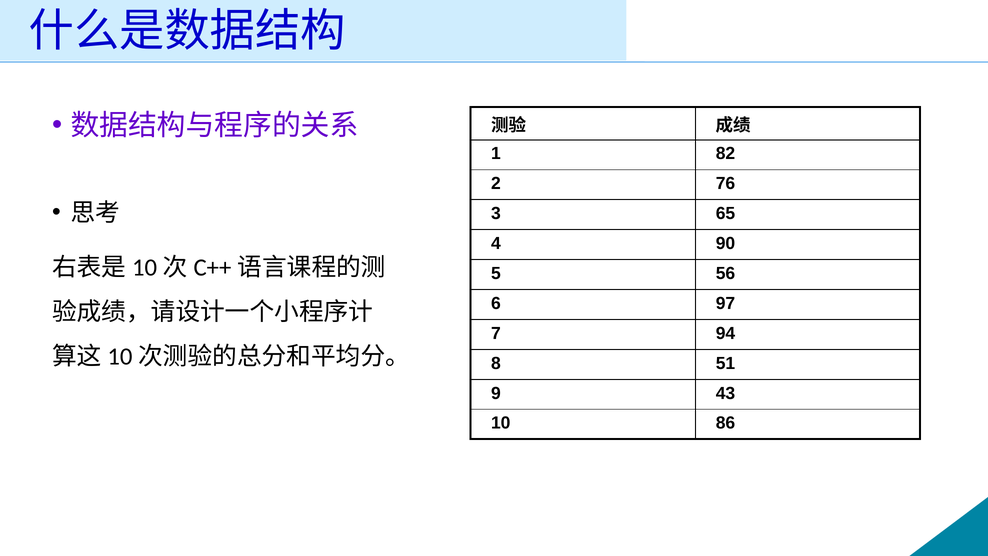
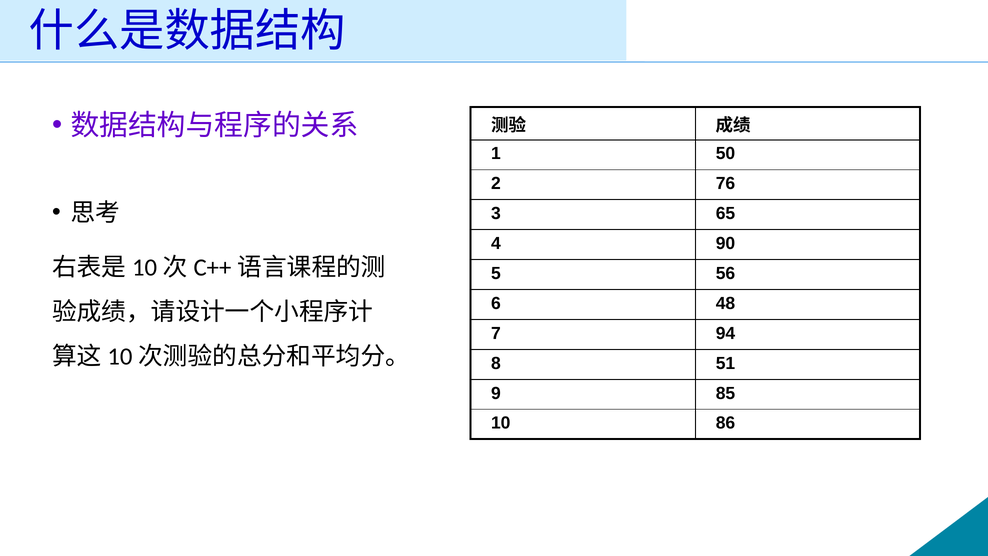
82: 82 -> 50
97: 97 -> 48
43: 43 -> 85
